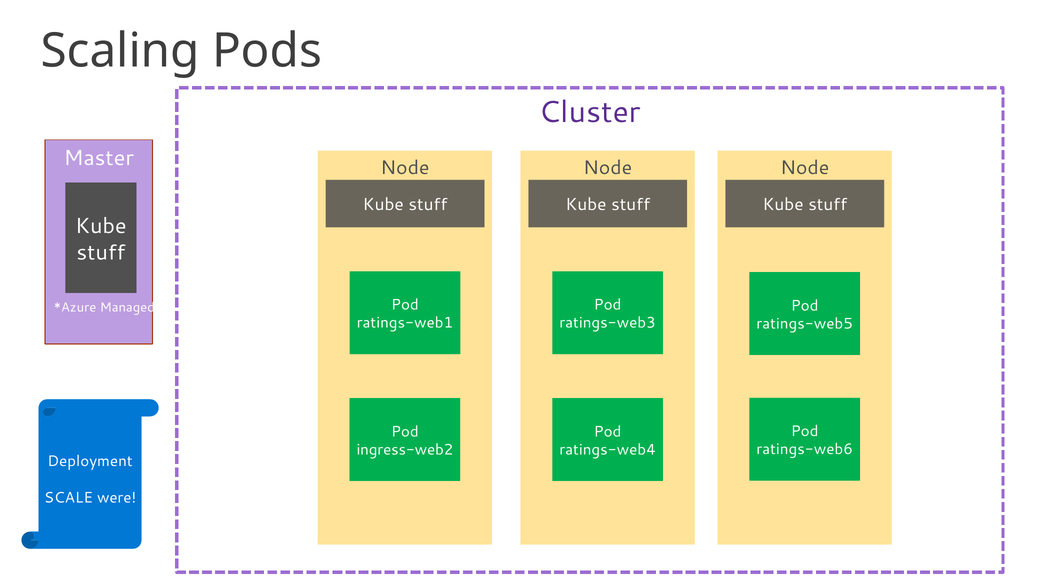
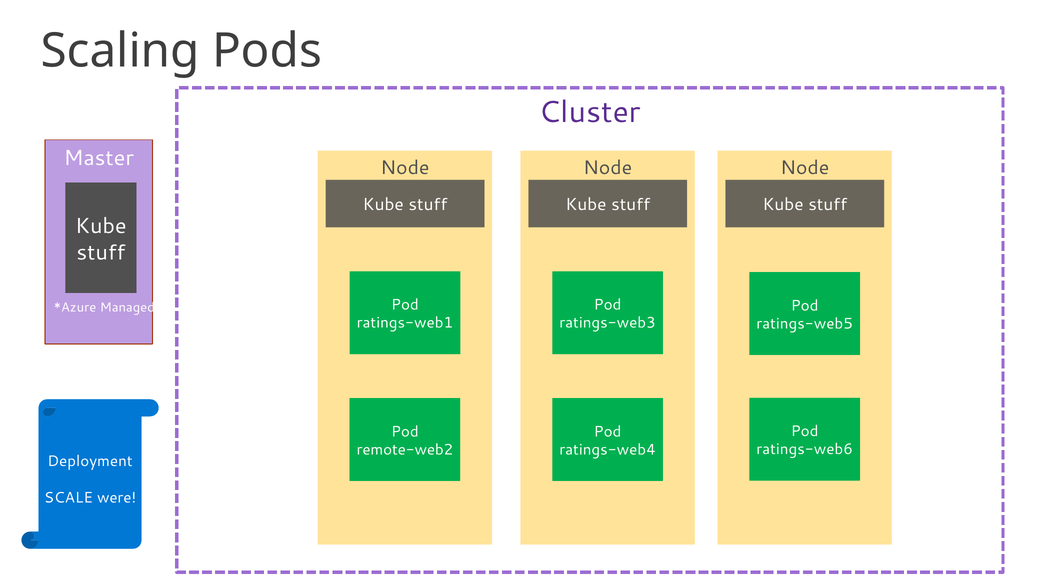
ingress-web2: ingress-web2 -> remote-web2
